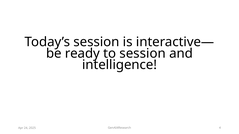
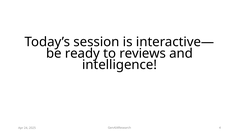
to session: session -> reviews
